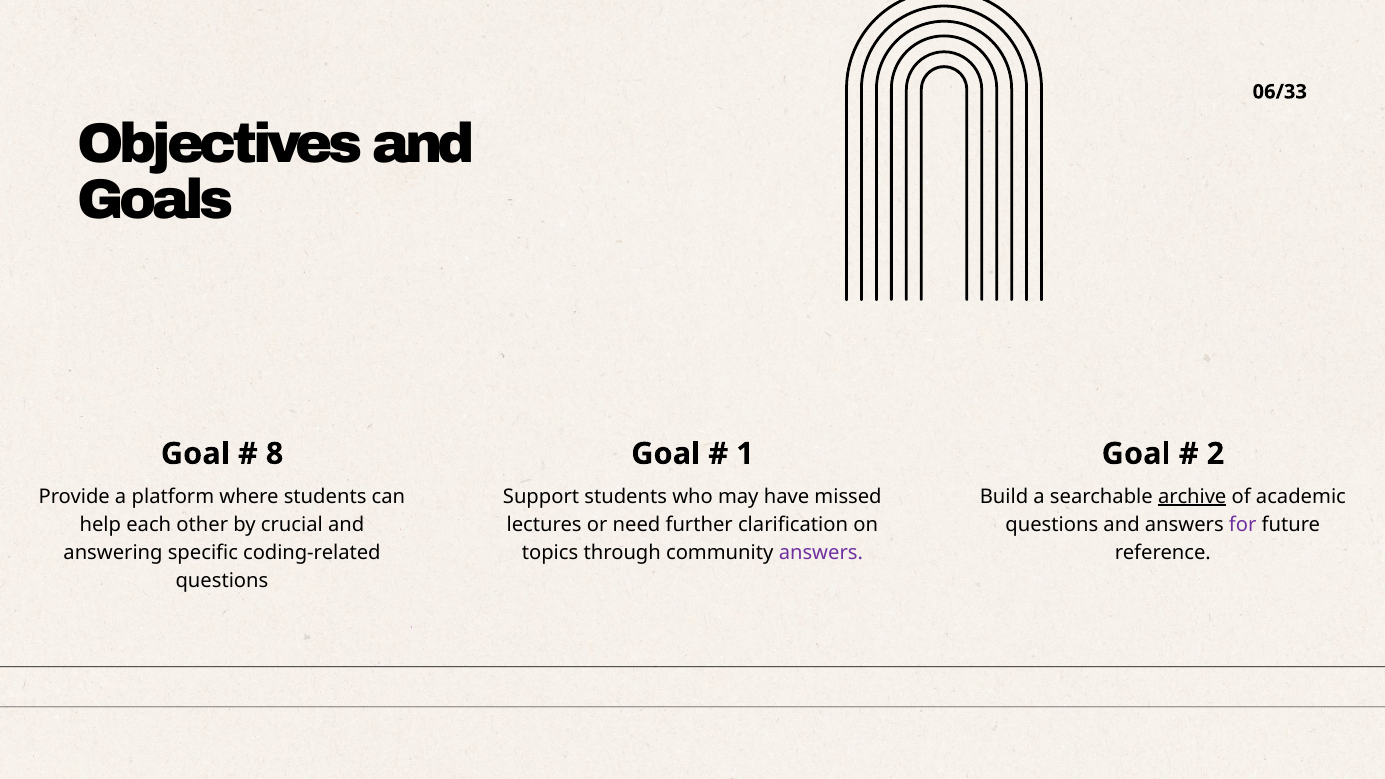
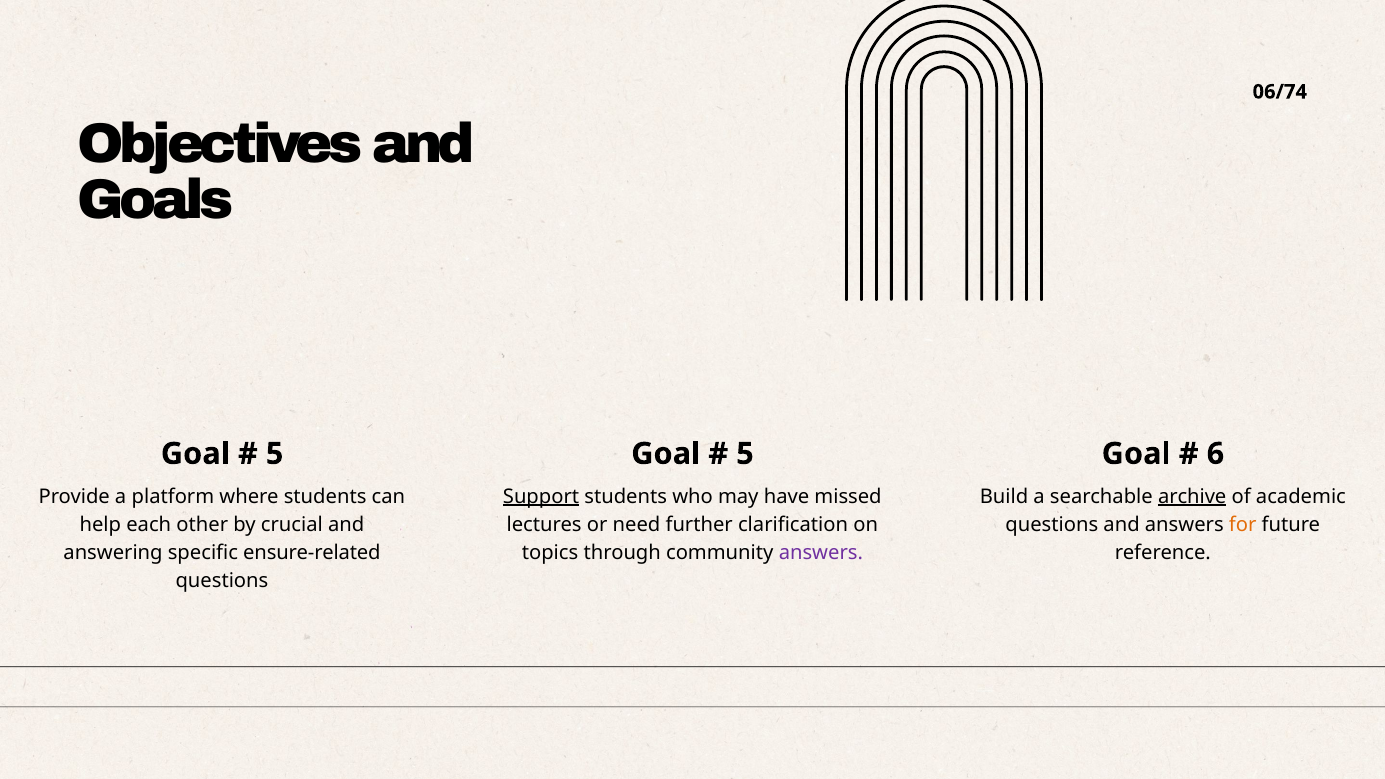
06/33: 06/33 -> 06/74
8 at (275, 454): 8 -> 5
1 at (745, 454): 1 -> 5
2: 2 -> 6
Support underline: none -> present
for colour: purple -> orange
coding-related: coding-related -> ensure-related
